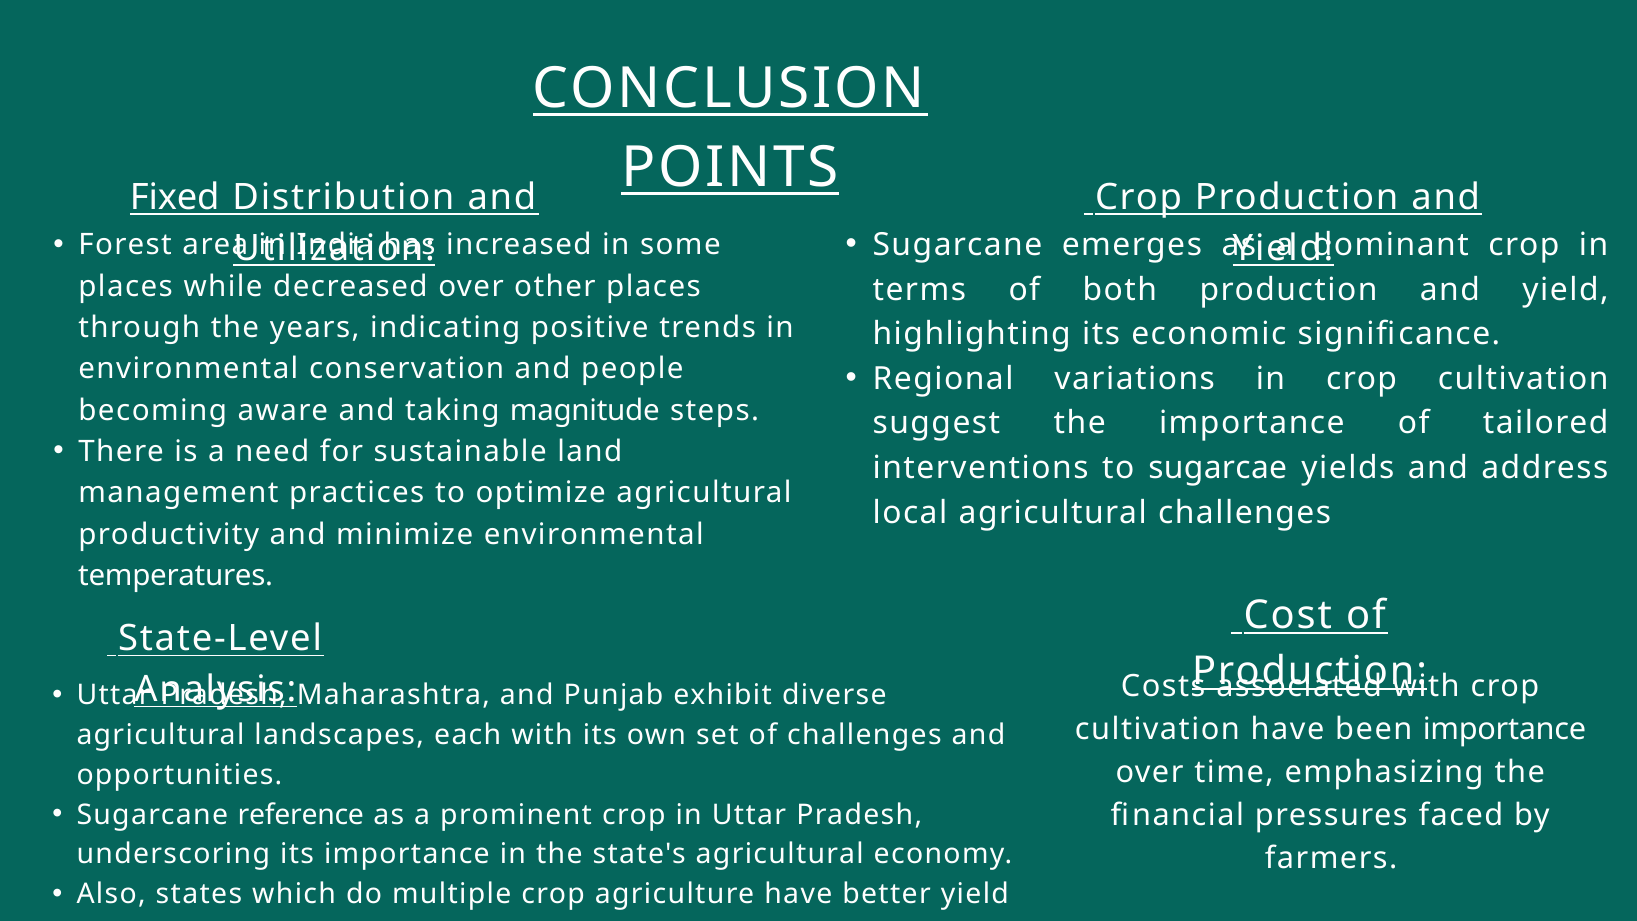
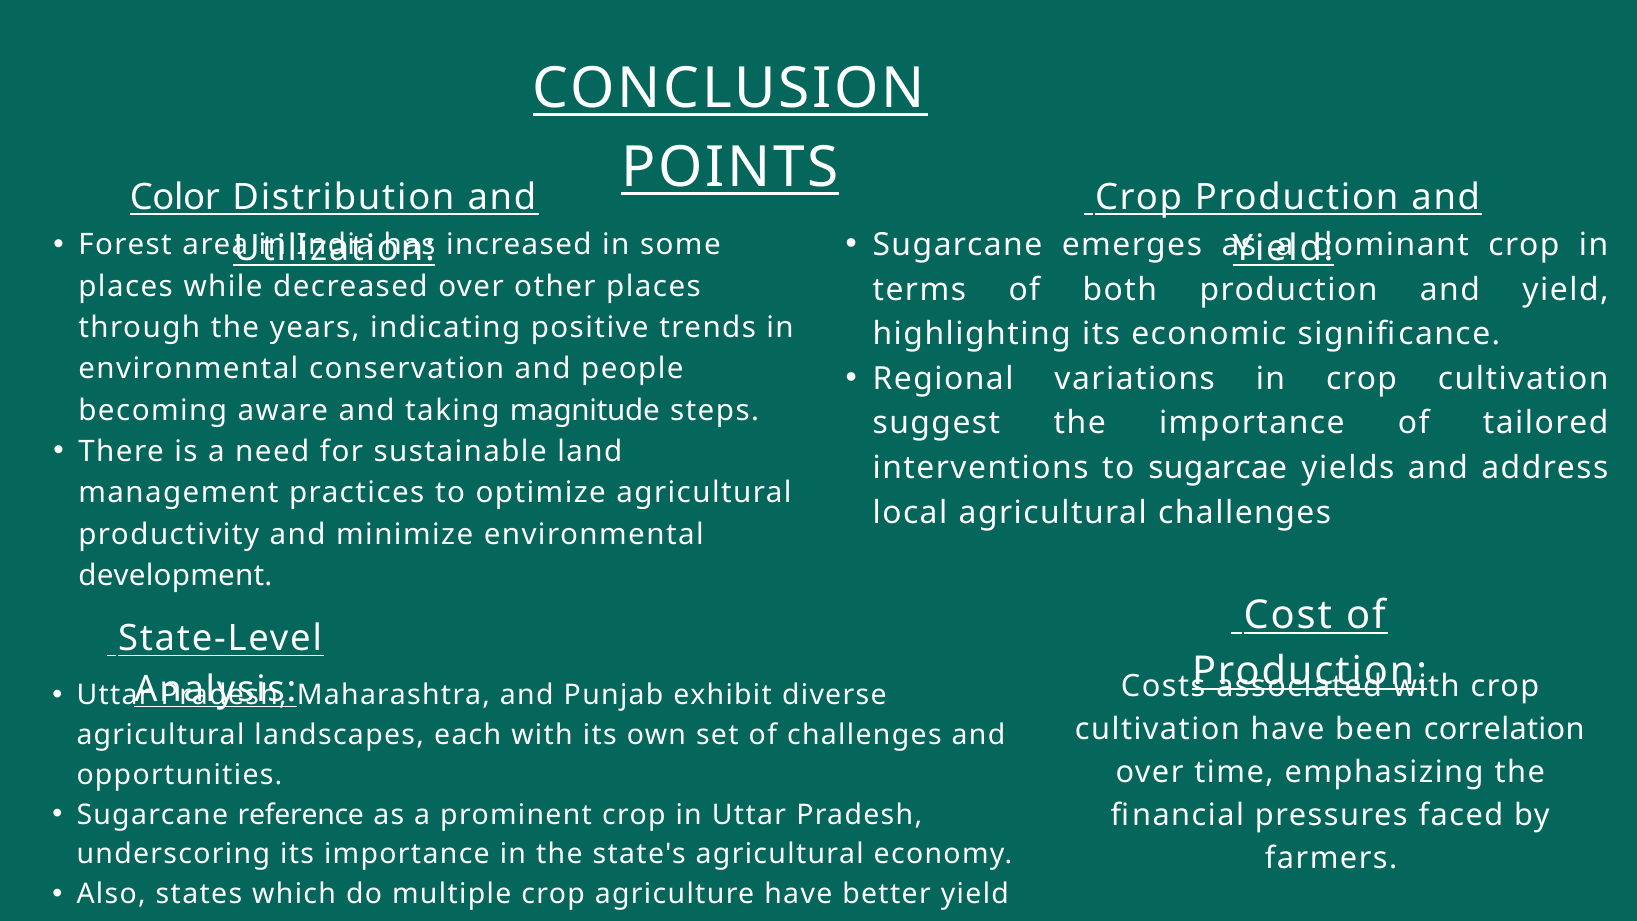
Fixed: Fixed -> Color
temperatures: temperatures -> development
been importance: importance -> correlation
